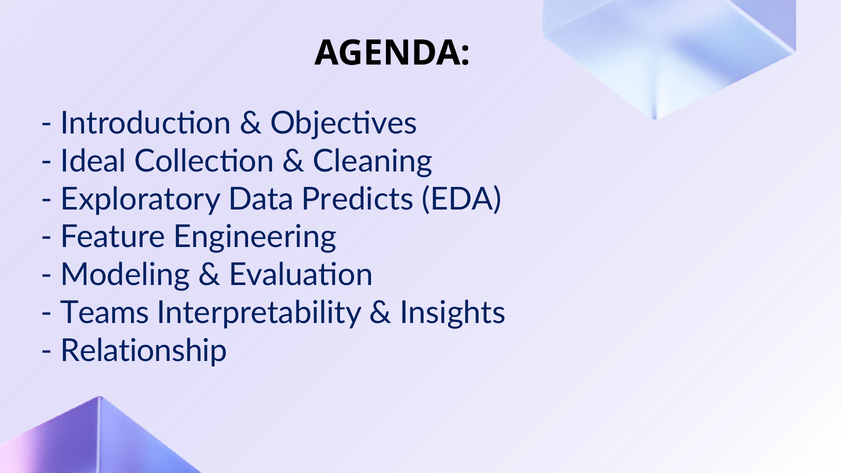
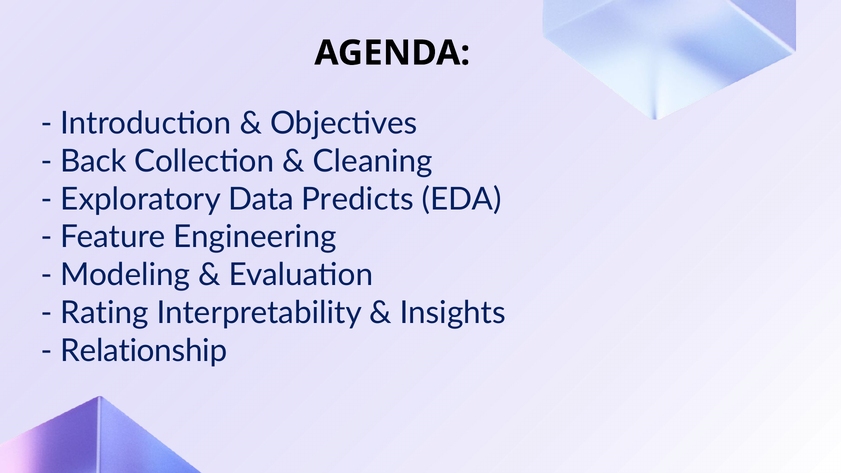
Ideal: Ideal -> Back
Teams: Teams -> Rating
